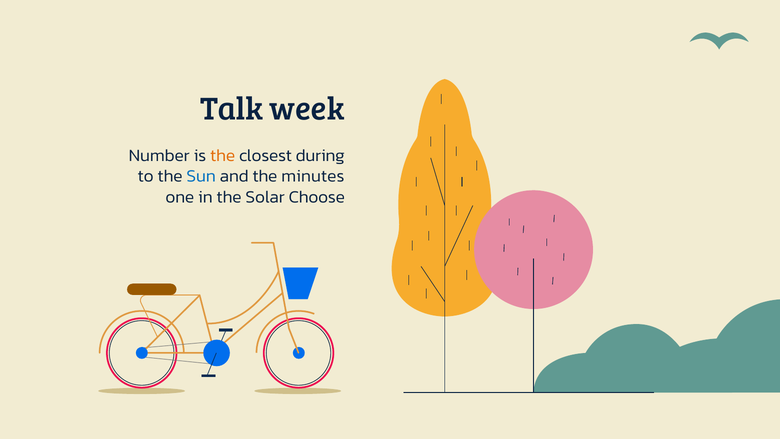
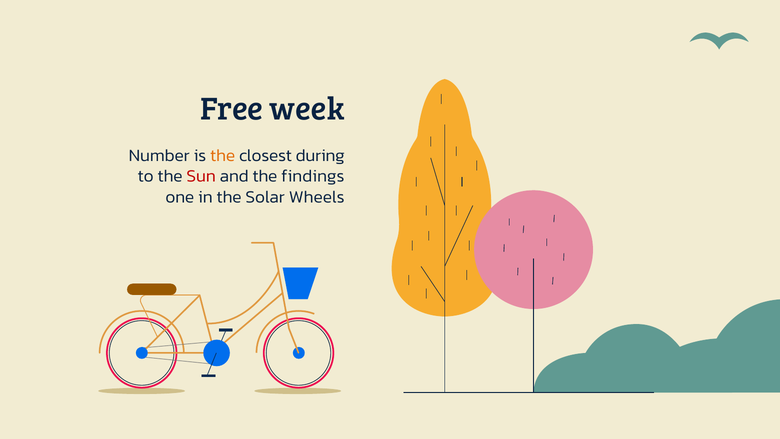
Talk: Talk -> Free
Sun colour: blue -> red
minutes: minutes -> findings
Choose: Choose -> Wheels
